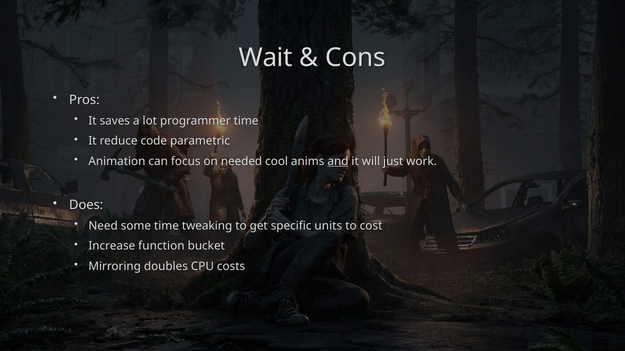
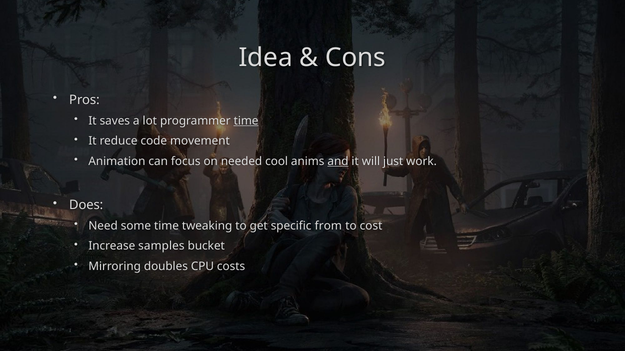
Wait: Wait -> Idea
time at (246, 121) underline: none -> present
parametric: parametric -> movement
units: units -> from
function: function -> samples
